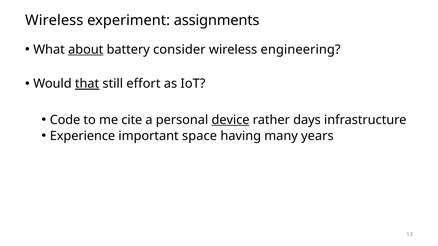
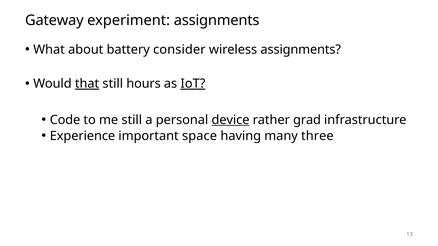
Wireless at (54, 20): Wireless -> Gateway
about underline: present -> none
wireless engineering: engineering -> assignments
effort: effort -> hours
IoT underline: none -> present
me cite: cite -> still
days: days -> grad
years: years -> three
